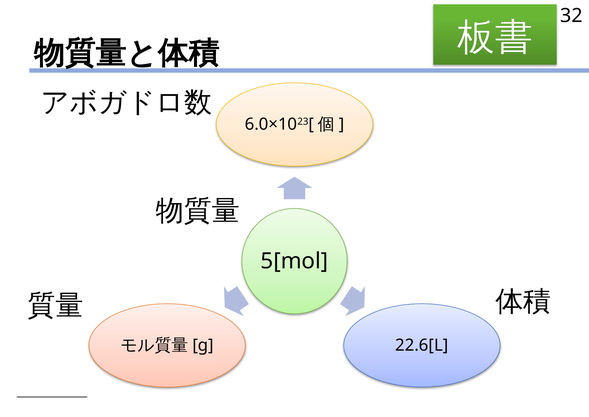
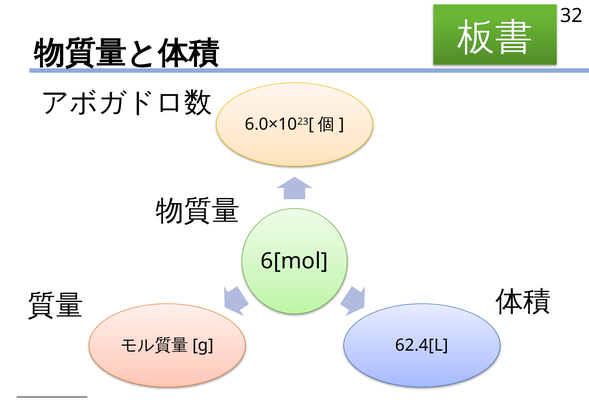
5[mol: 5[mol -> 6[mol
22.6[L: 22.6[L -> 62.4[L
